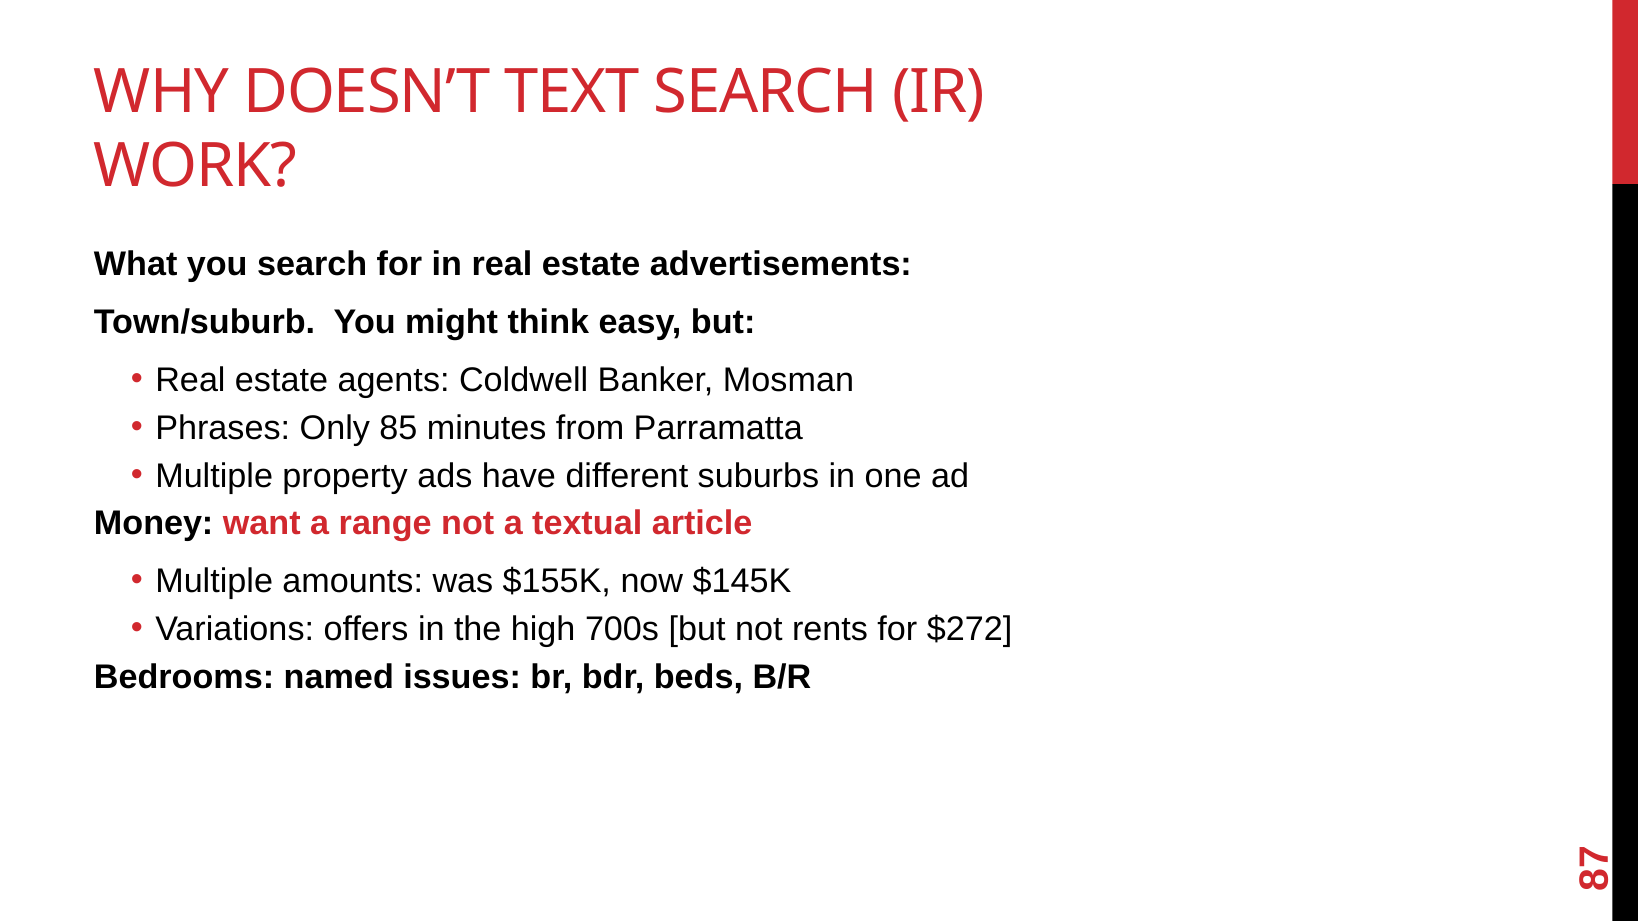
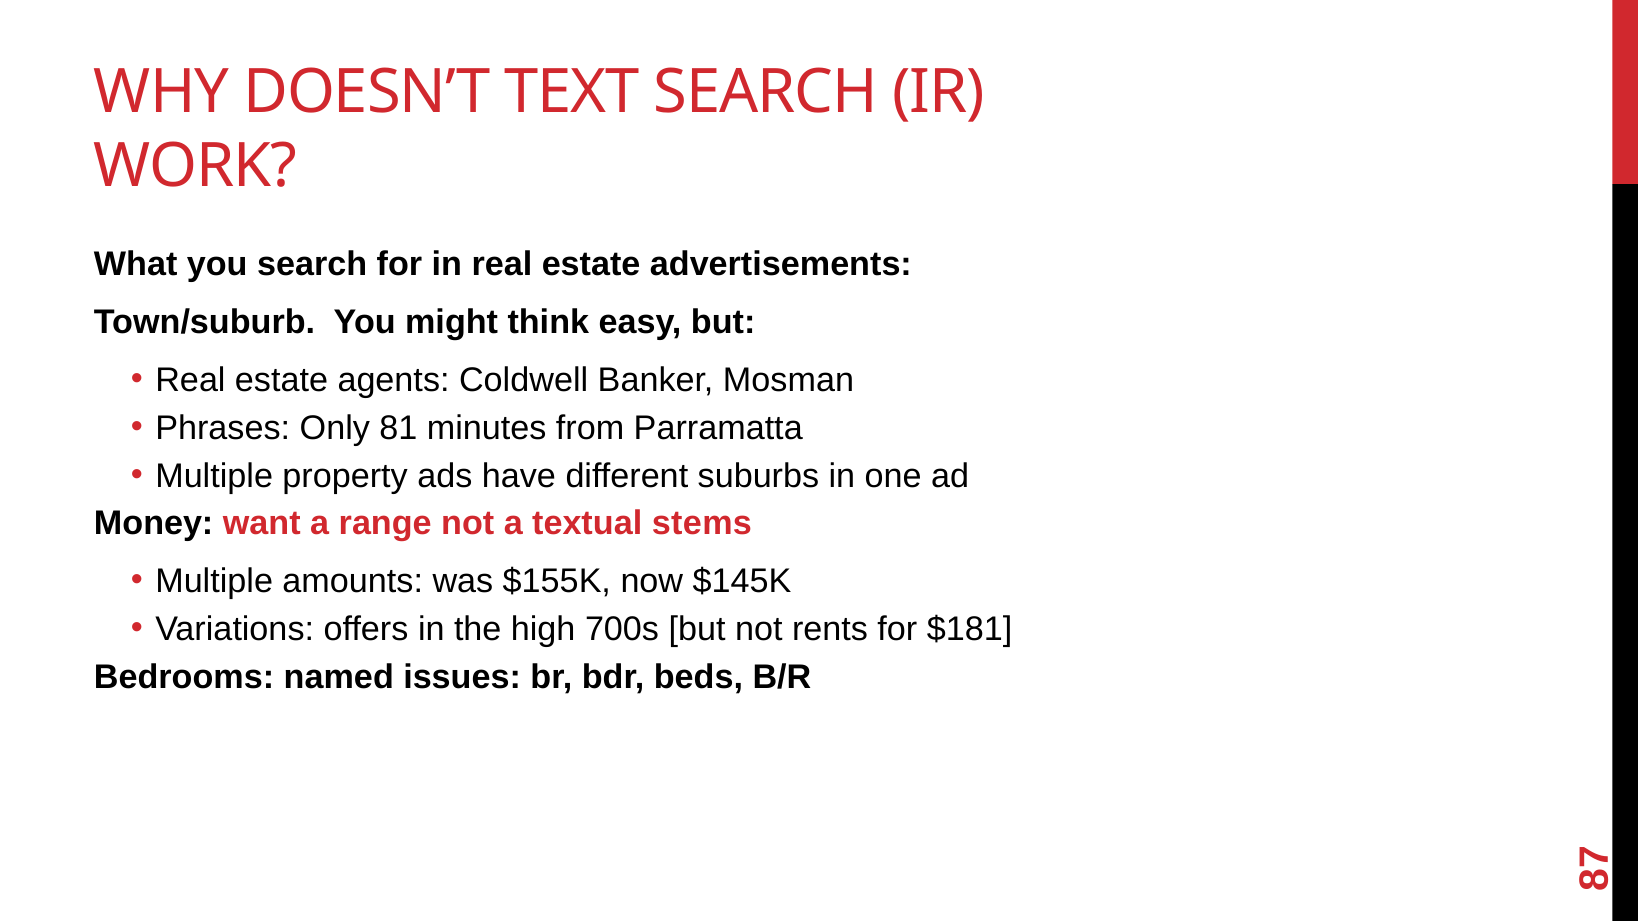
85: 85 -> 81
article: article -> stems
$272: $272 -> $181
